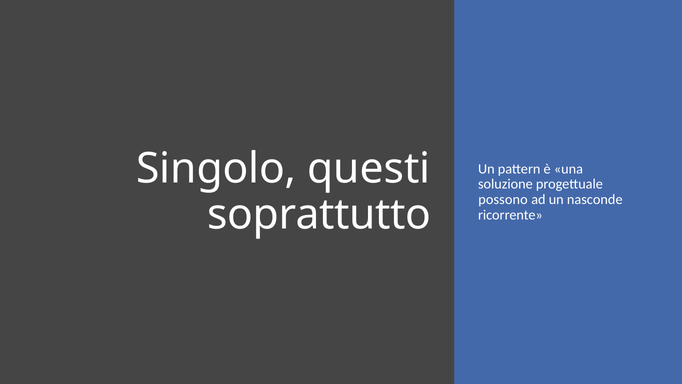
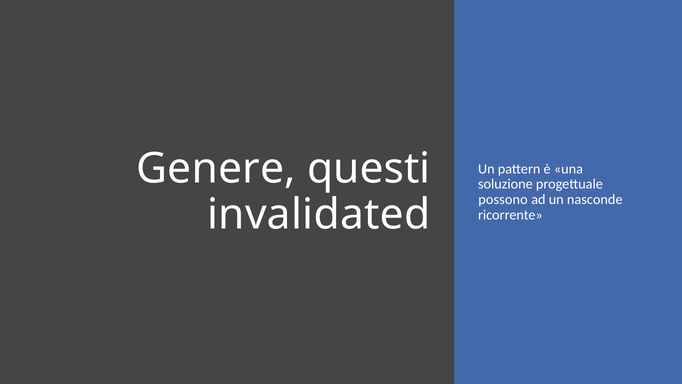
Singolo: Singolo -> Genere
soprattutto: soprattutto -> invalidated
